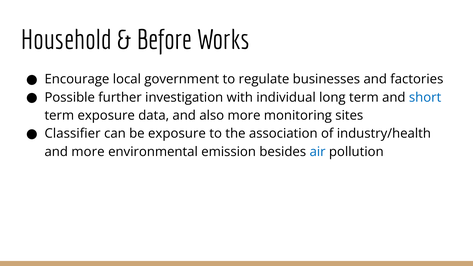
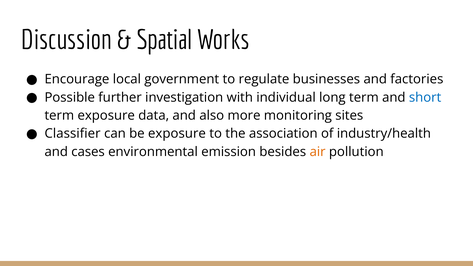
Household: Household -> Discussion
Before: Before -> Spatial
and more: more -> cases
air colour: blue -> orange
